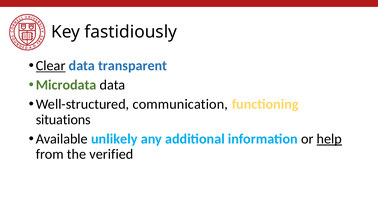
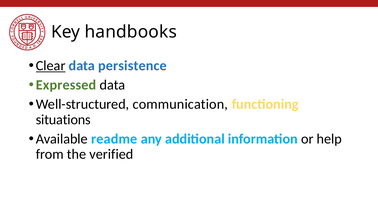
fastidiously: fastidiously -> handbooks
transparent: transparent -> persistence
Microdata: Microdata -> Expressed
unlikely: unlikely -> readme
help underline: present -> none
